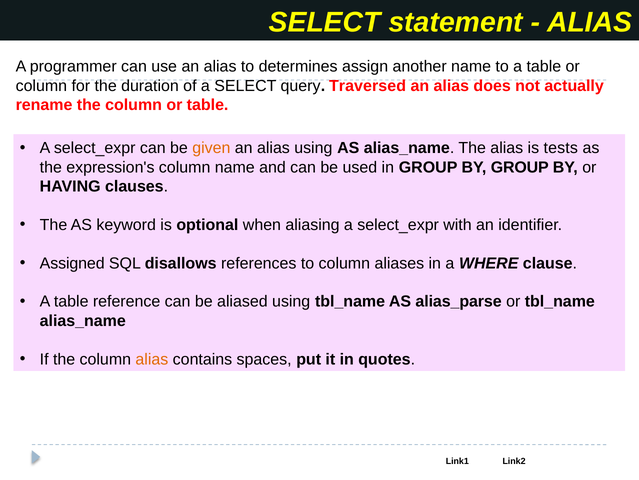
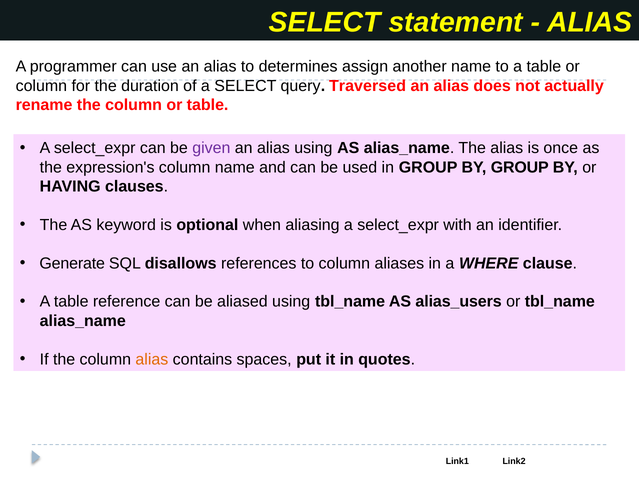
given colour: orange -> purple
tests: tests -> once
Assigned: Assigned -> Generate
alias_parse: alias_parse -> alias_users
